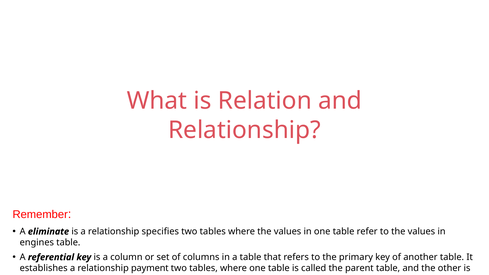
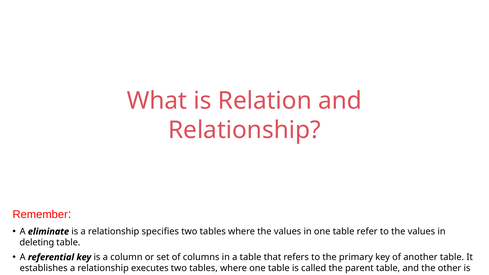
engines: engines -> deleting
payment: payment -> executes
